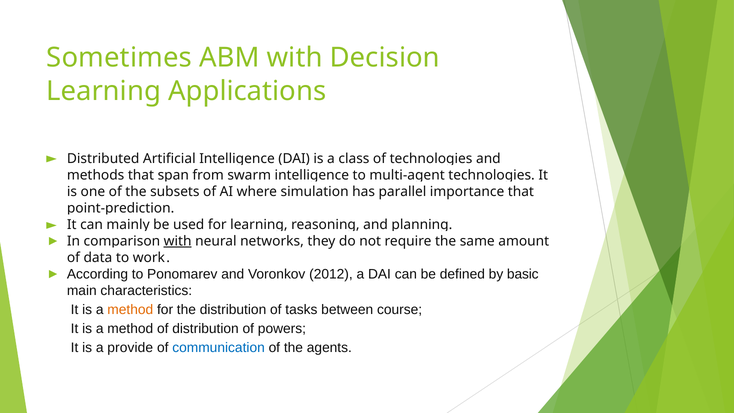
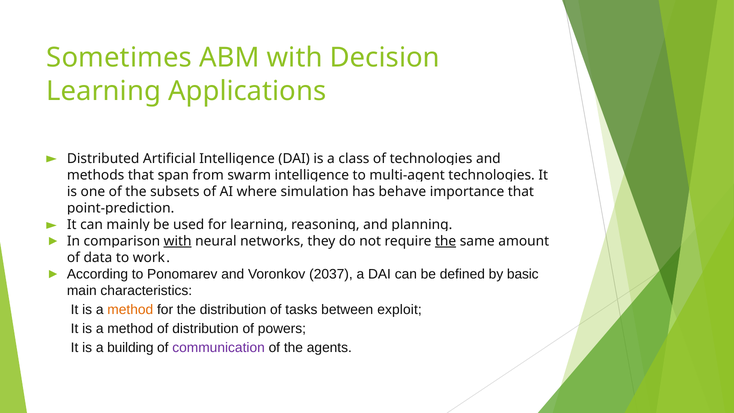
parallel: parallel -> behave
the at (446, 241) underline: none -> present
2012: 2012 -> 2037
course: course -> exploit
provide: provide -> building
communication colour: blue -> purple
